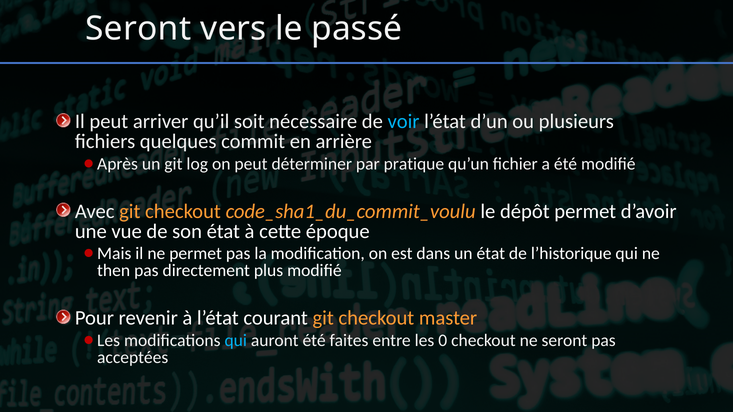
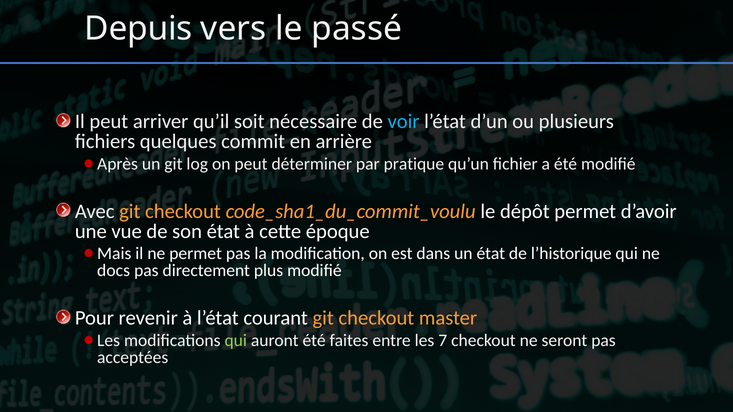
Seront at (138, 29): Seront -> Depuis
then: then -> docs
qui at (236, 341) colour: light blue -> light green
0: 0 -> 7
